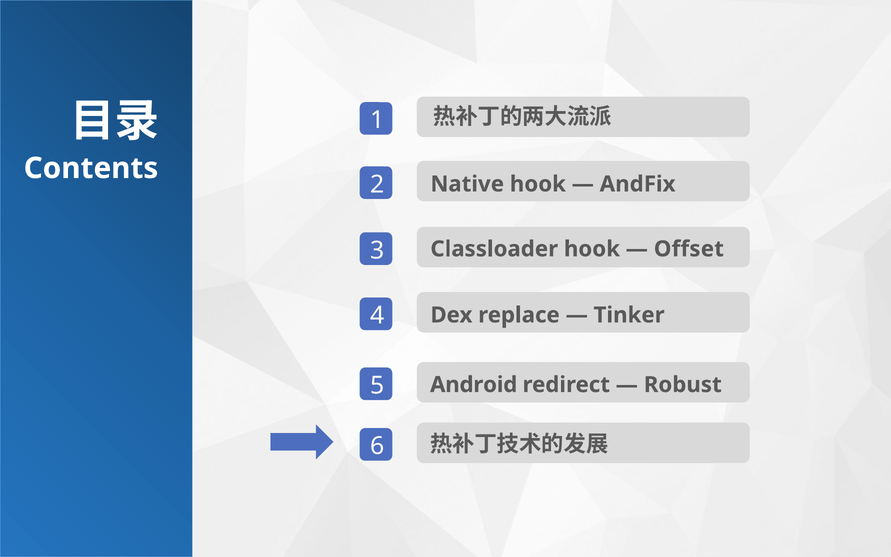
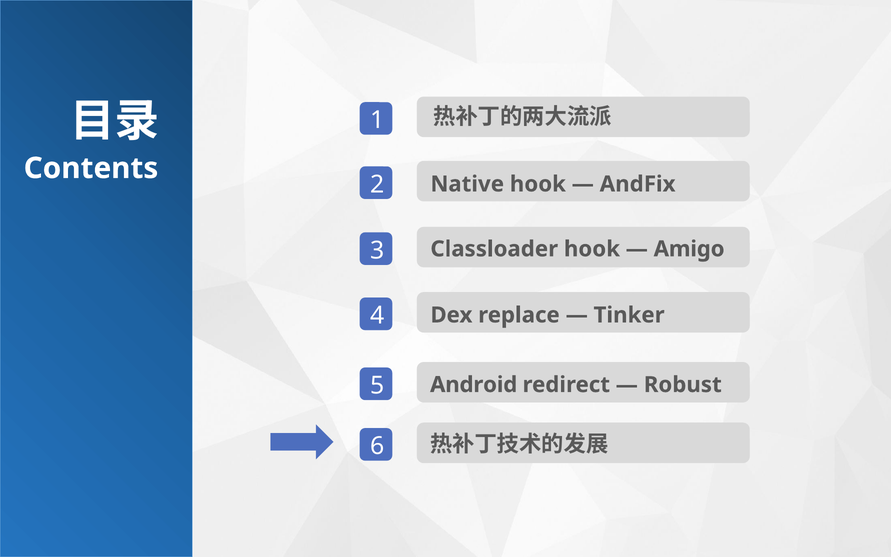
Offset: Offset -> Amigo
